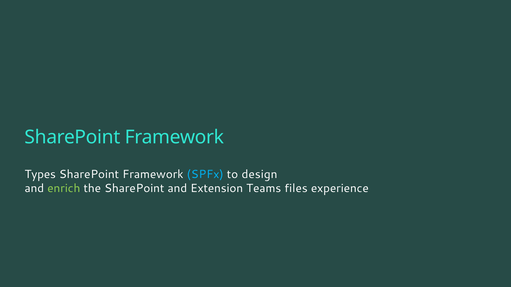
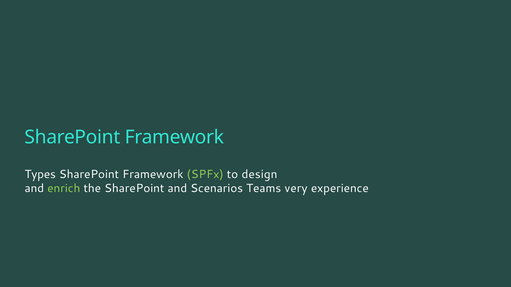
SPFx colour: light blue -> light green
Extension: Extension -> Scenarios
files: files -> very
